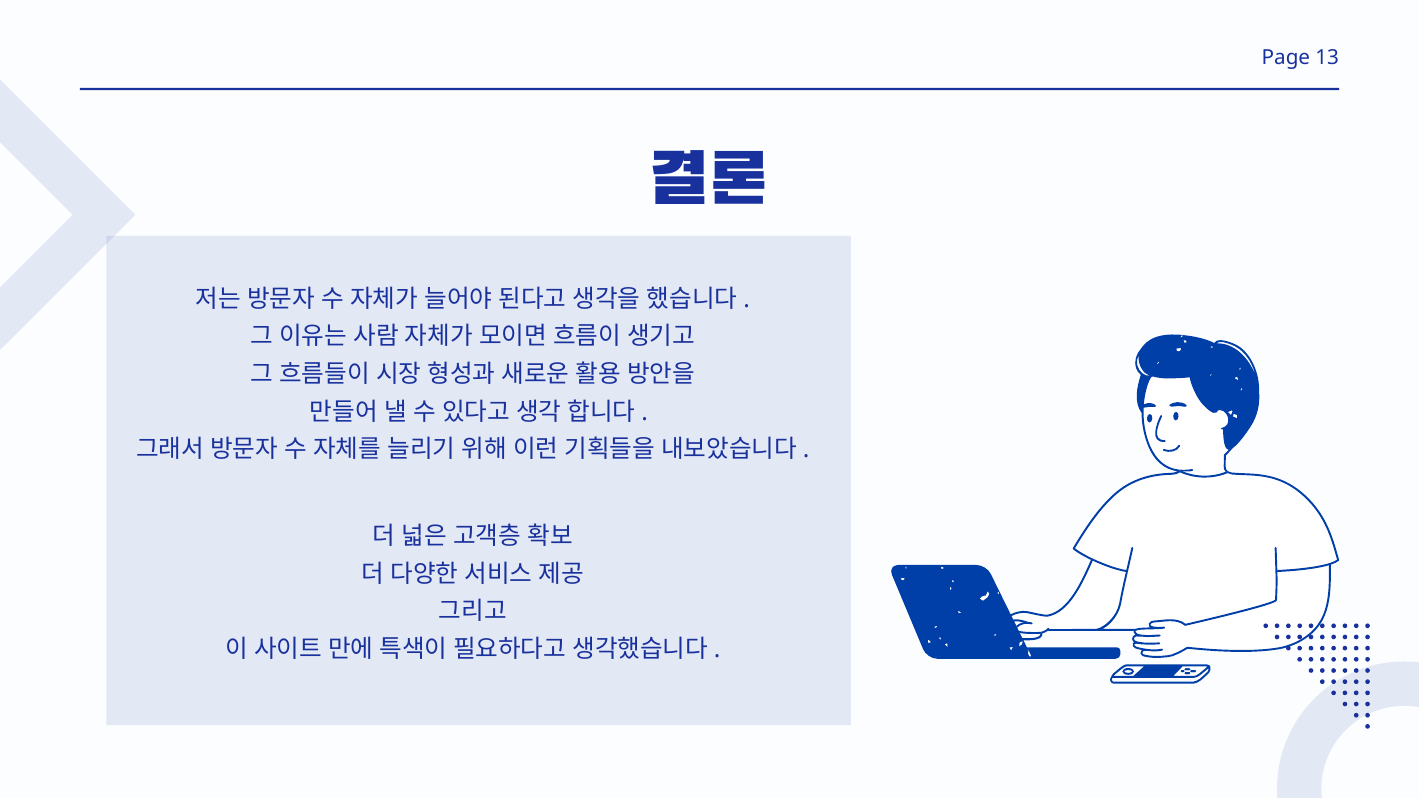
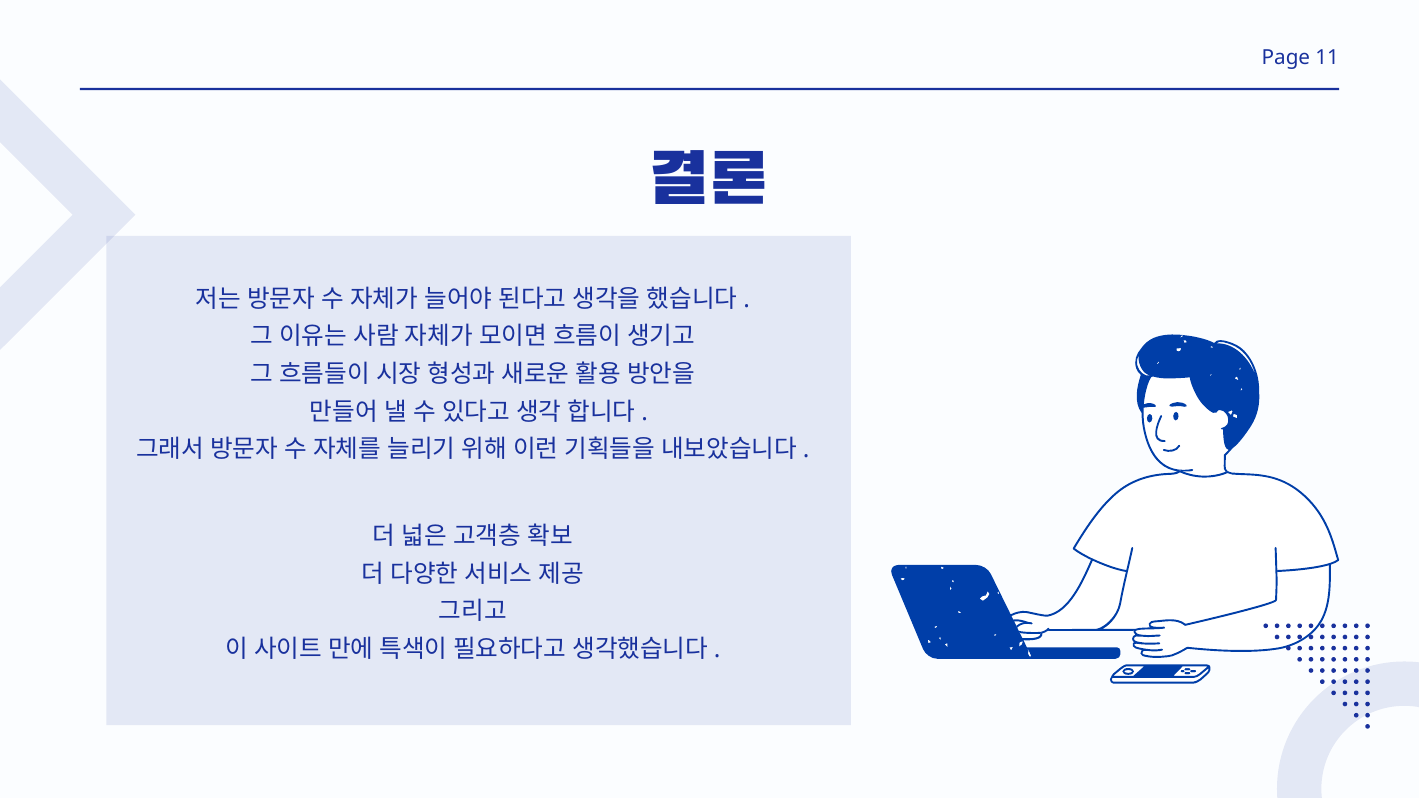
13: 13 -> 11
